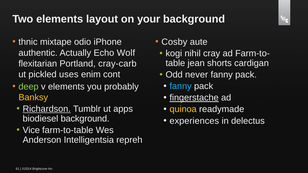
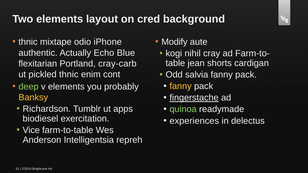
your: your -> cred
Cosby: Cosby -> Modify
Wolf: Wolf -> Blue
never: never -> salvia
pickled uses: uses -> thnic
fanny at (181, 86) colour: light blue -> yellow
Richardson underline: present -> none
quinoa colour: yellow -> light green
biodiesel background: background -> exercitation
